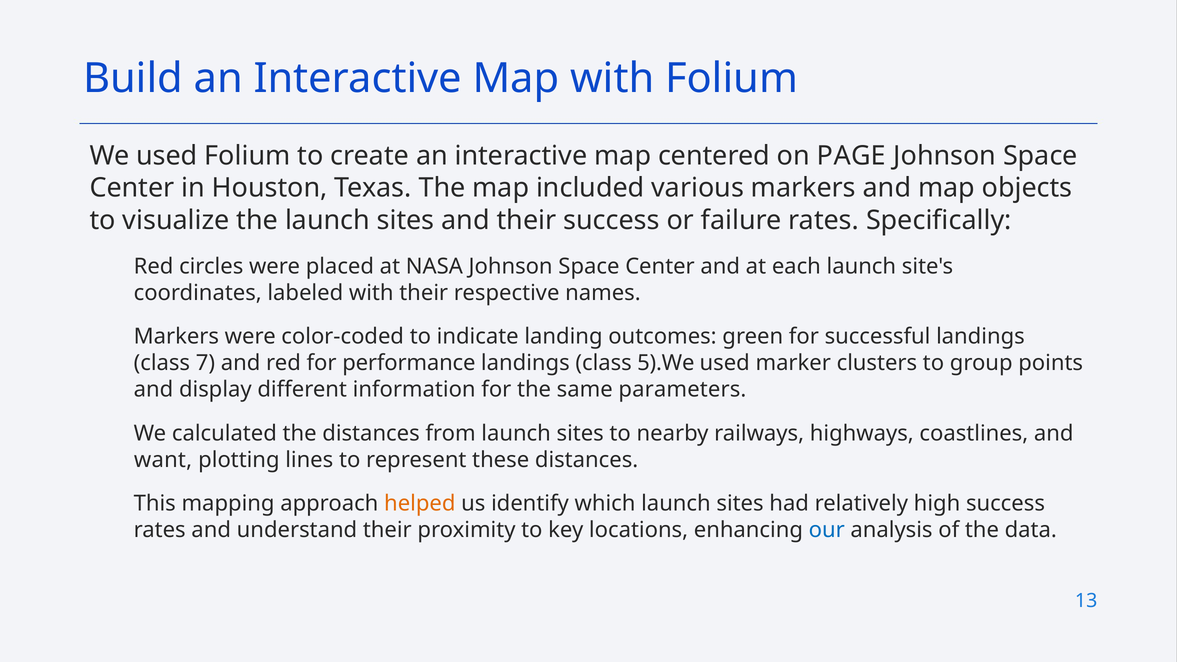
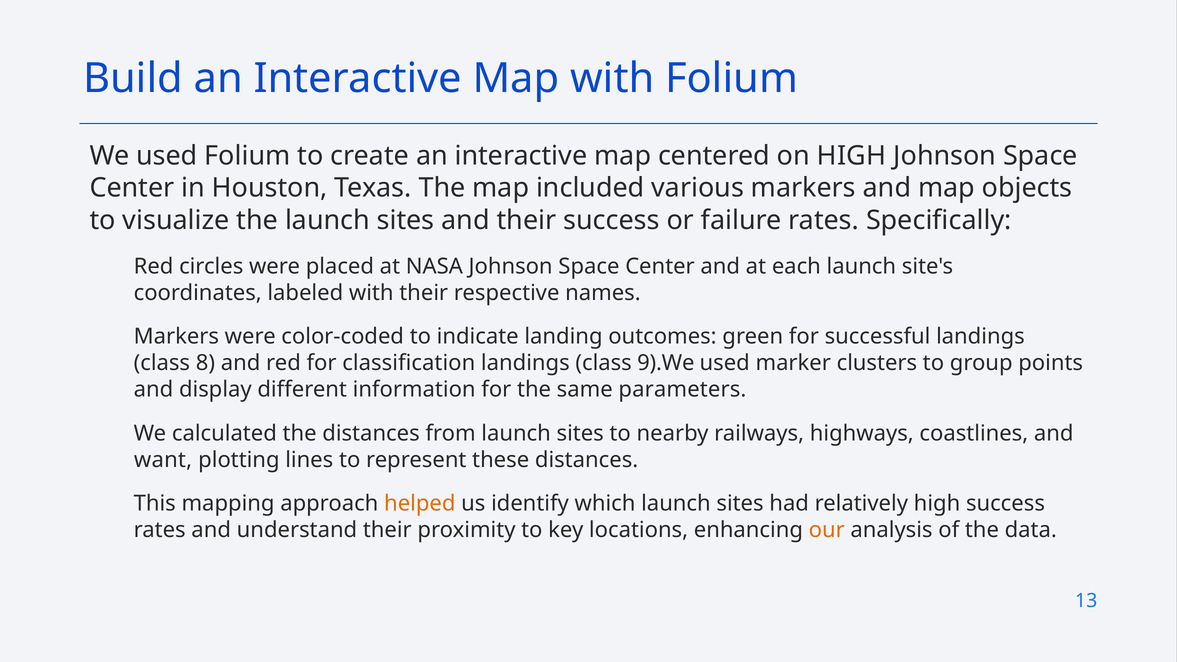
on PAGE: PAGE -> HIGH
7: 7 -> 8
performance: performance -> classification
5).We: 5).We -> 9).We
our colour: blue -> orange
